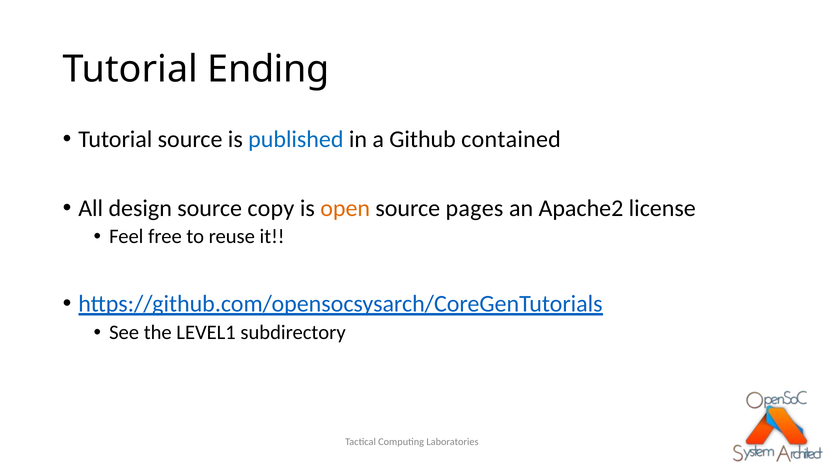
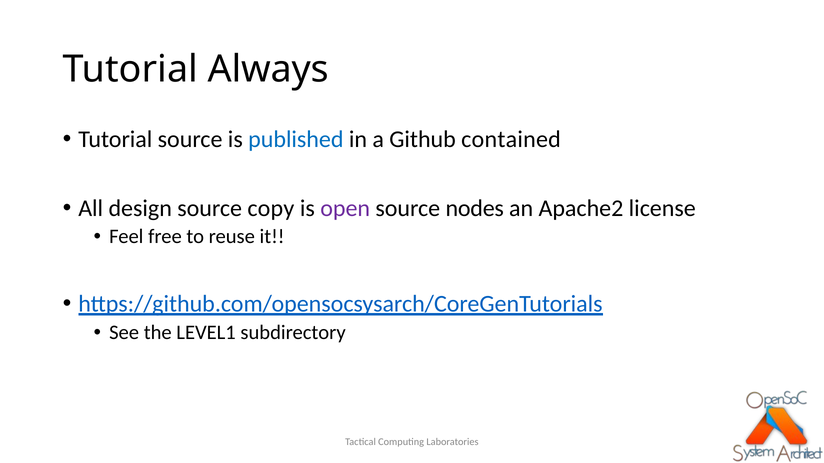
Ending: Ending -> Always
open colour: orange -> purple
pages: pages -> nodes
